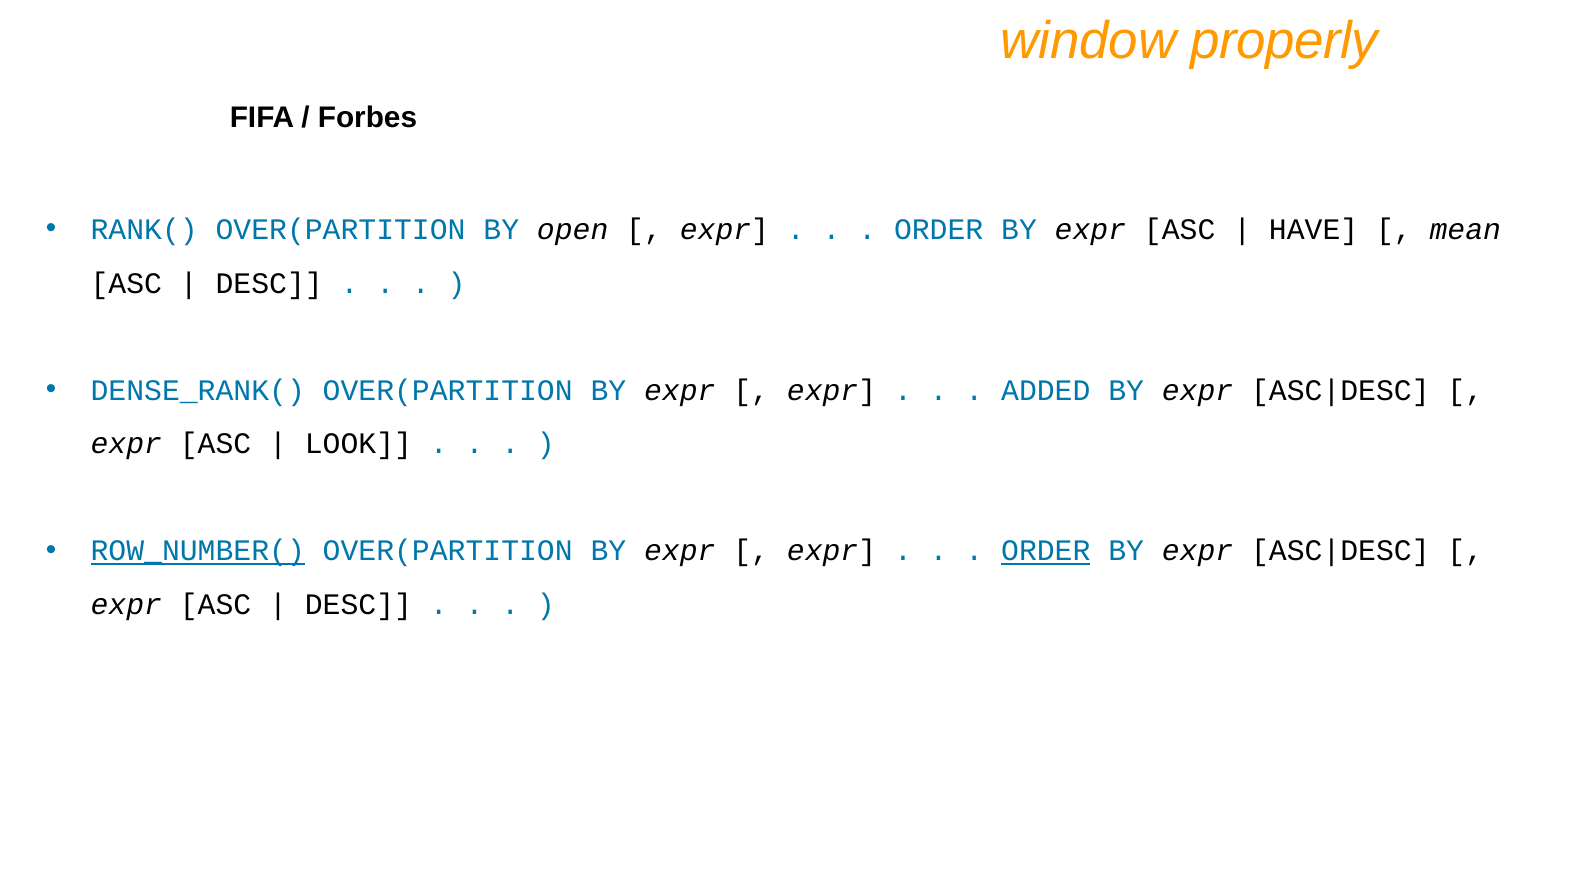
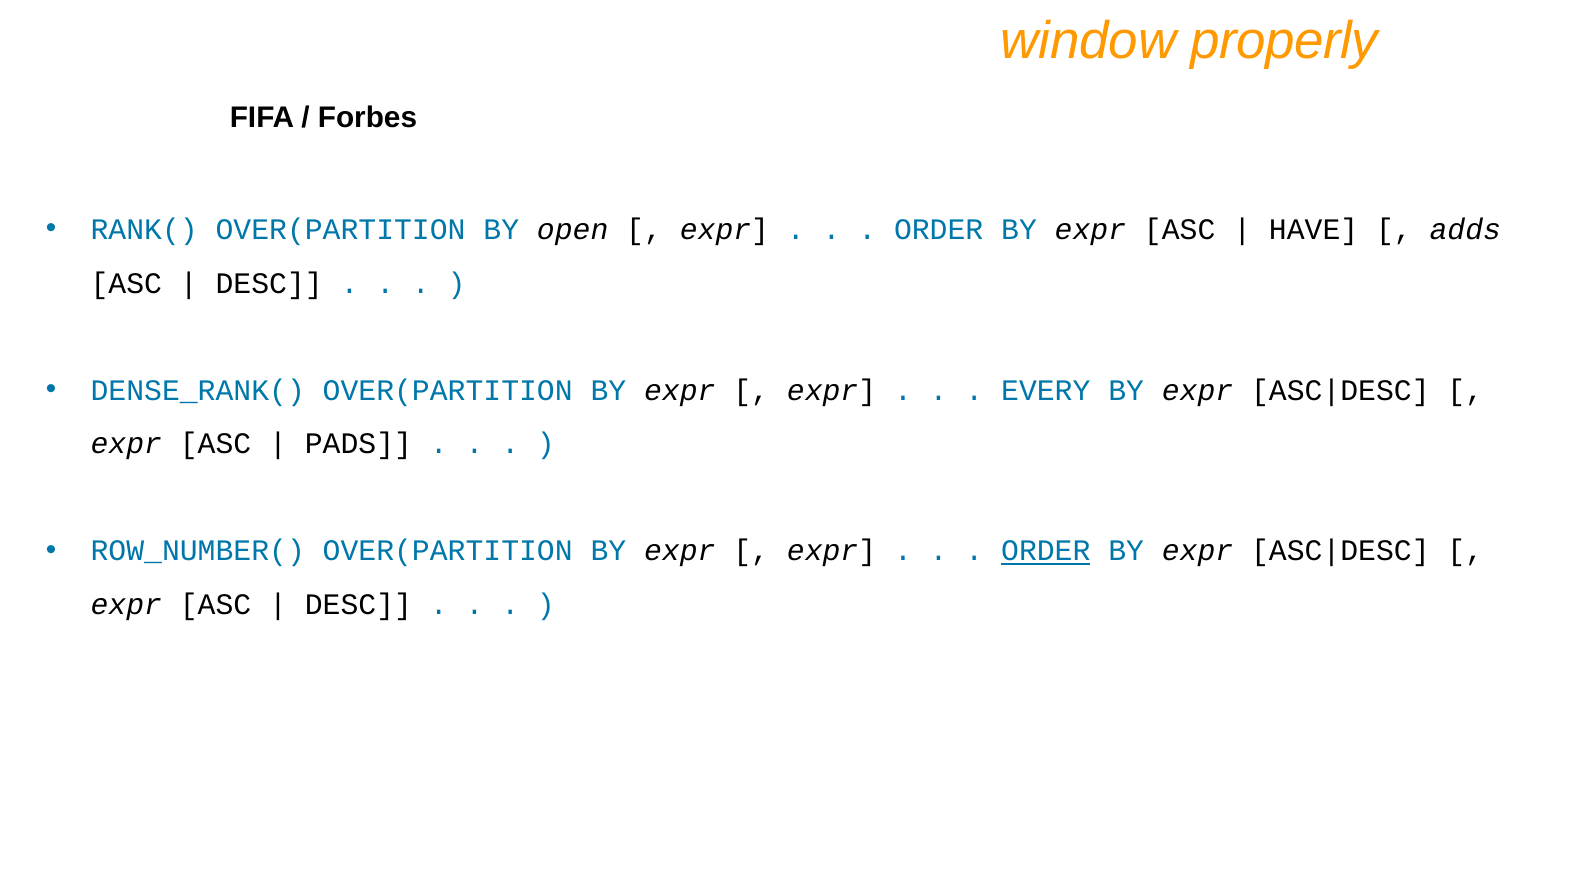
mean: mean -> adds
ADDED: ADDED -> EVERY
LOOK: LOOK -> PADS
ROW_NUMBER( underline: present -> none
